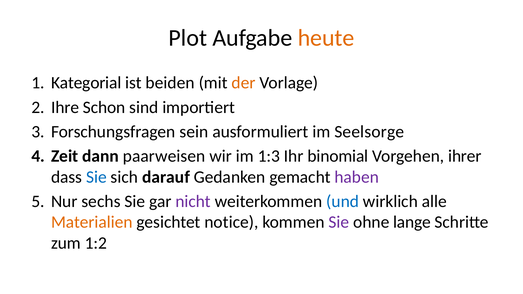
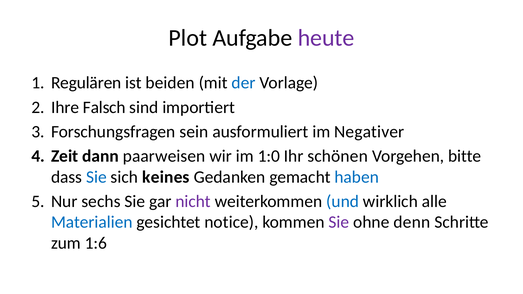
heute colour: orange -> purple
Kategorial: Kategorial -> Regulären
der colour: orange -> blue
Schon: Schon -> Falsch
Seelsorge: Seelsorge -> Negativer
1:3: 1:3 -> 1:0
binomial: binomial -> schönen
ihrer: ihrer -> bitte
darauf: darauf -> keines
haben colour: purple -> blue
Materialien colour: orange -> blue
lange: lange -> denn
1:2: 1:2 -> 1:6
